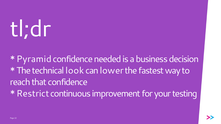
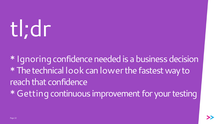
Pyramid: Pyramid -> Ignoring
Restrict: Restrict -> Getting
